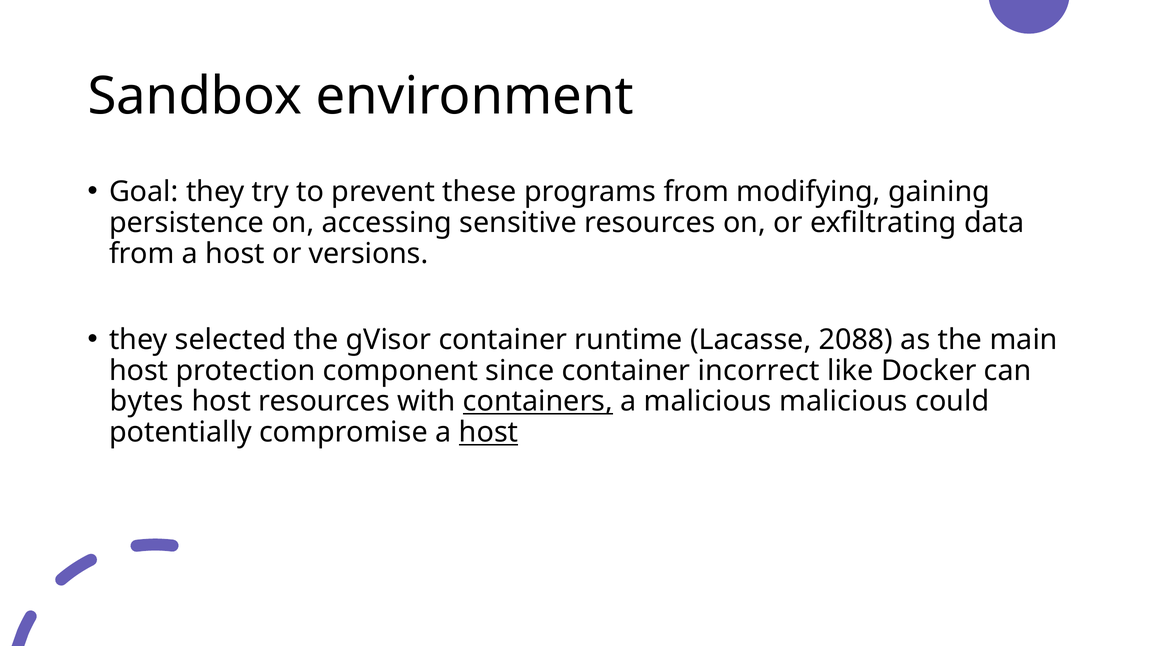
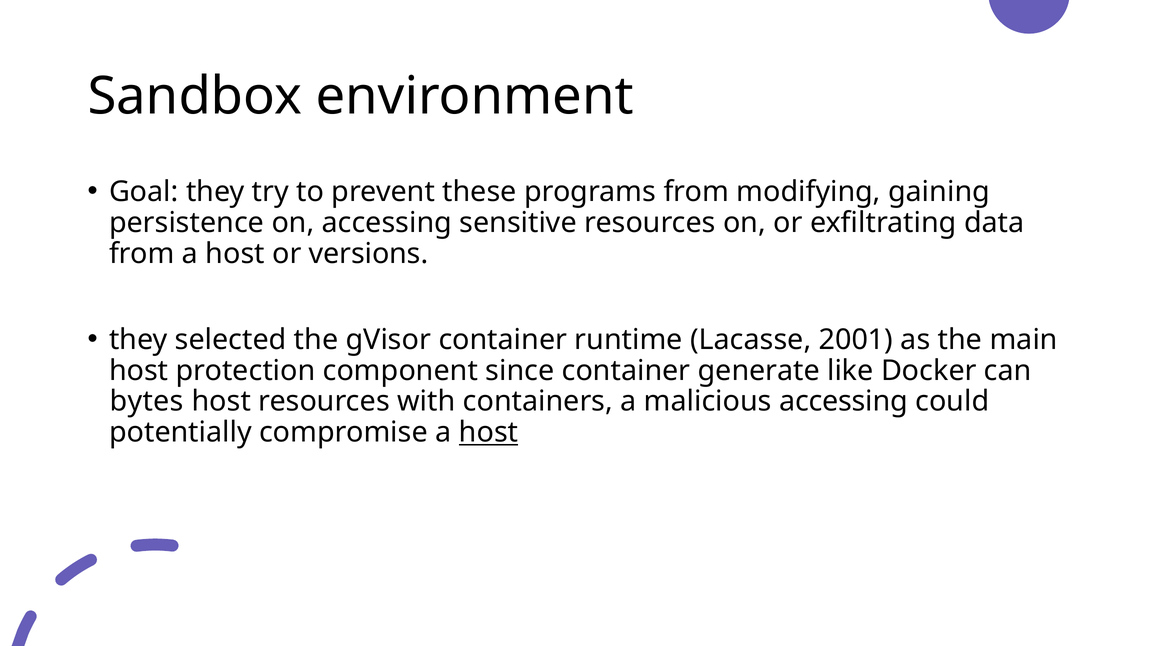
2088: 2088 -> 2001
incorrect: incorrect -> generate
containers underline: present -> none
malicious malicious: malicious -> accessing
